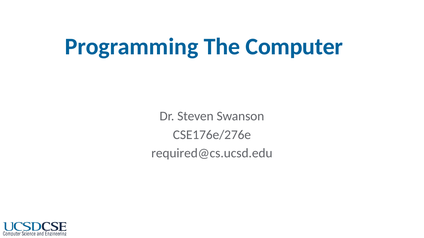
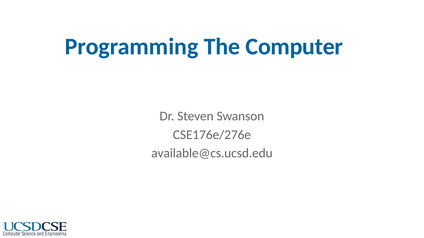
required@cs.ucsd.edu: required@cs.ucsd.edu -> available@cs.ucsd.edu
